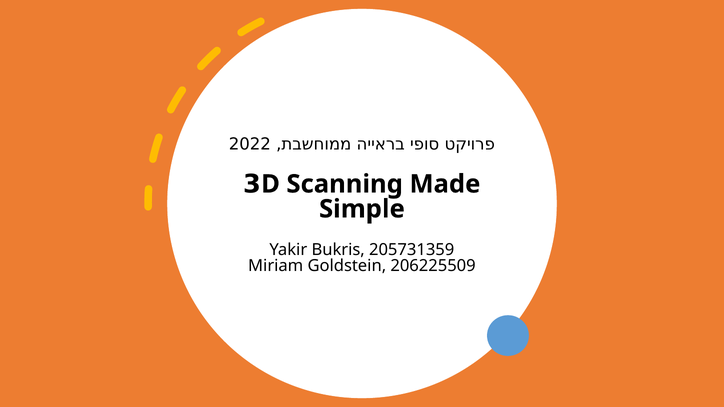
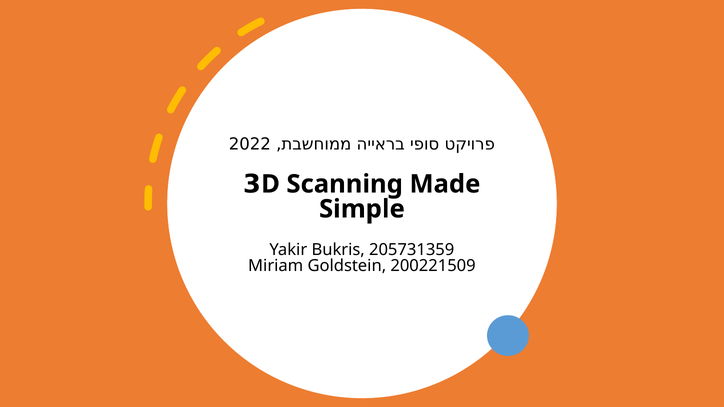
206225509: 206225509 -> 200221509
